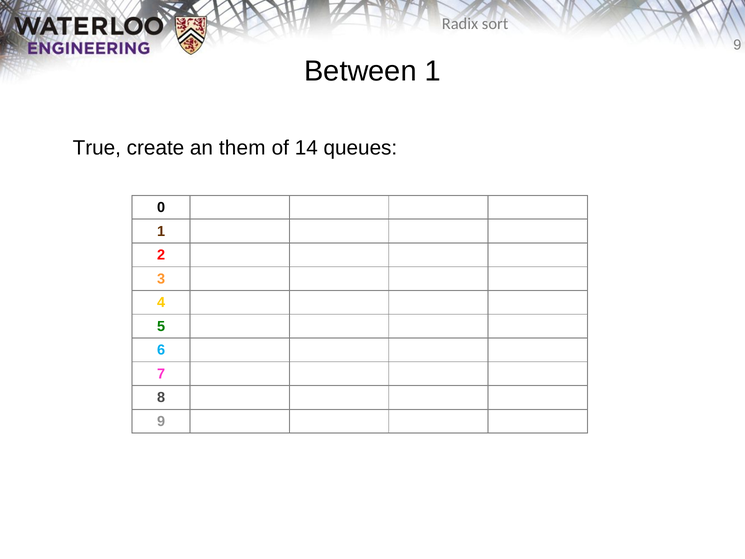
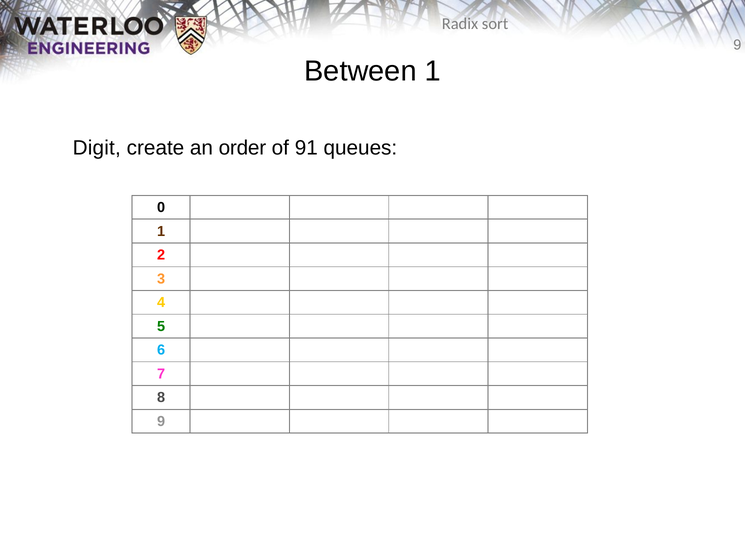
True: True -> Digit
them: them -> order
14: 14 -> 91
